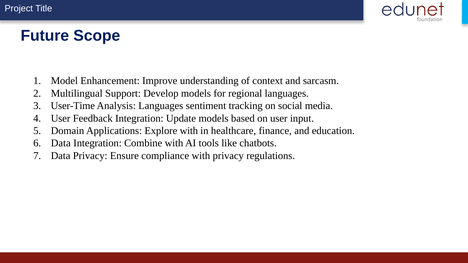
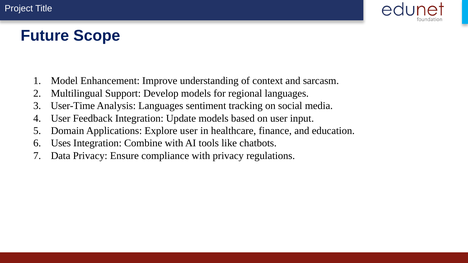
Explore with: with -> user
Data at (61, 143): Data -> Uses
